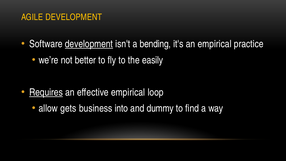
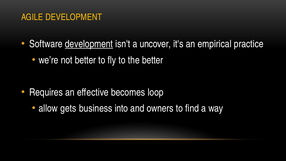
bending: bending -> uncover
the easily: easily -> better
Requires underline: present -> none
effective empirical: empirical -> becomes
dummy: dummy -> owners
